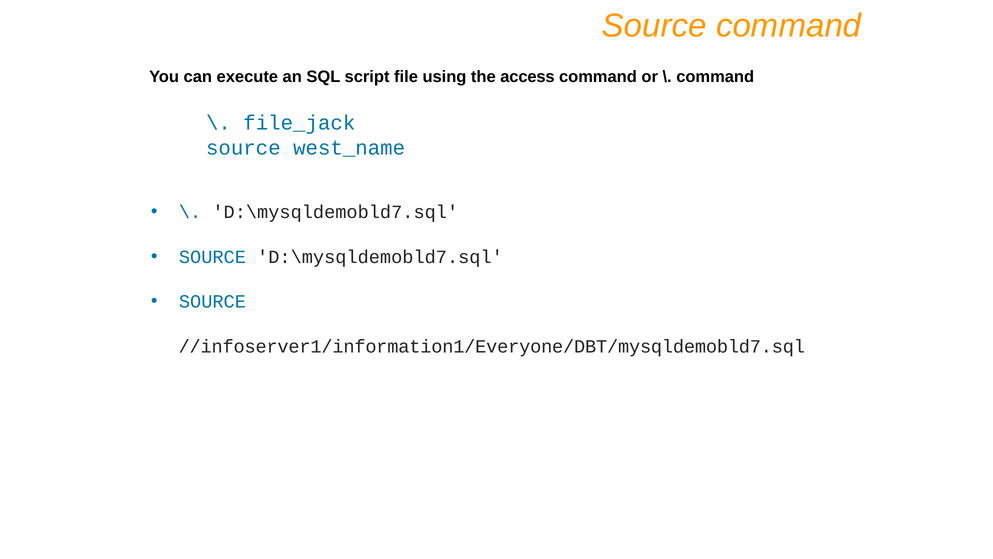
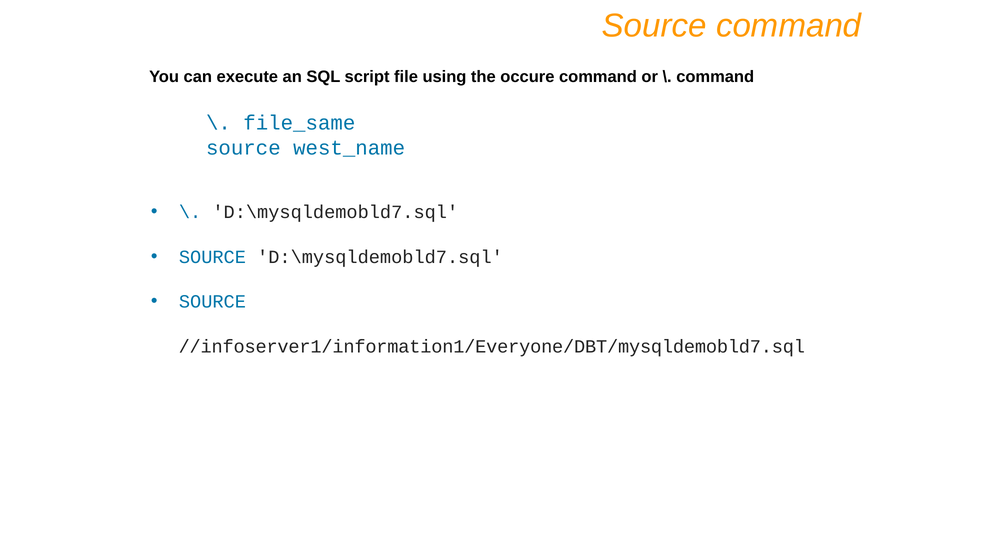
access: access -> occure
file_jack: file_jack -> file_same
